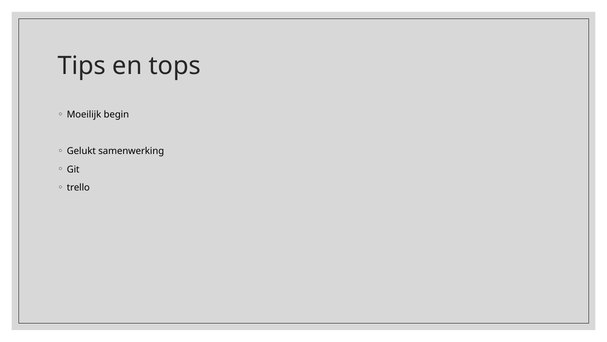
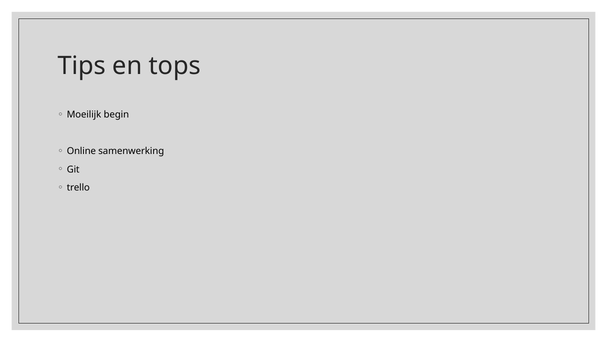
Gelukt: Gelukt -> Online
